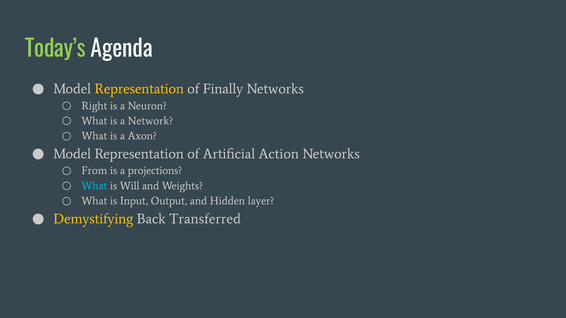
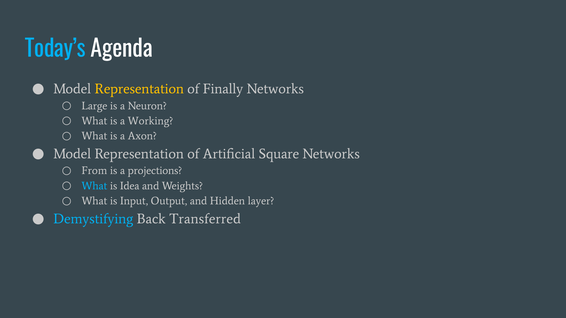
Today’s colour: light green -> light blue
Right: Right -> Large
Network: Network -> Working
Action: Action -> Square
Will: Will -> Idea
Demystifying colour: yellow -> light blue
